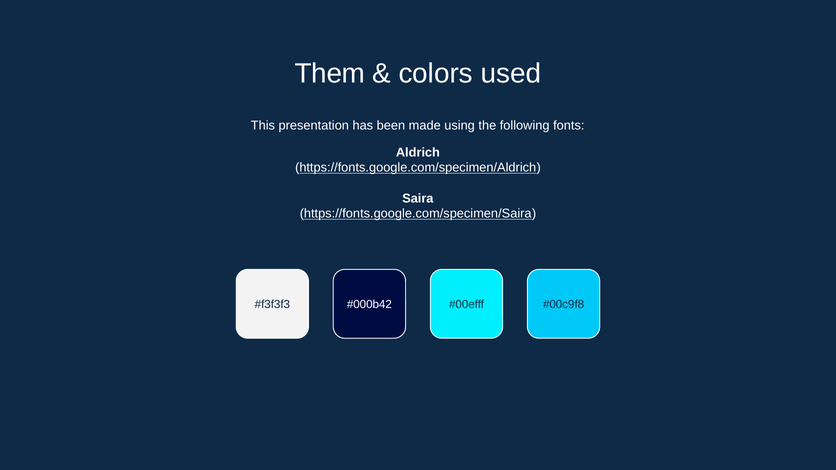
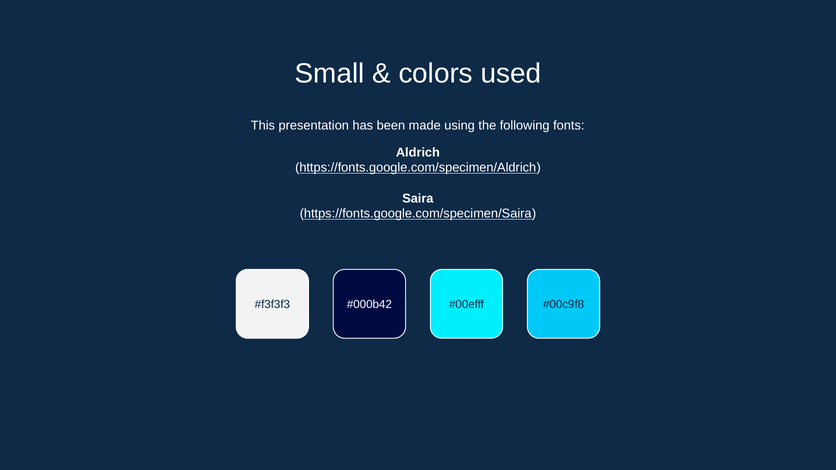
Them: Them -> Small
